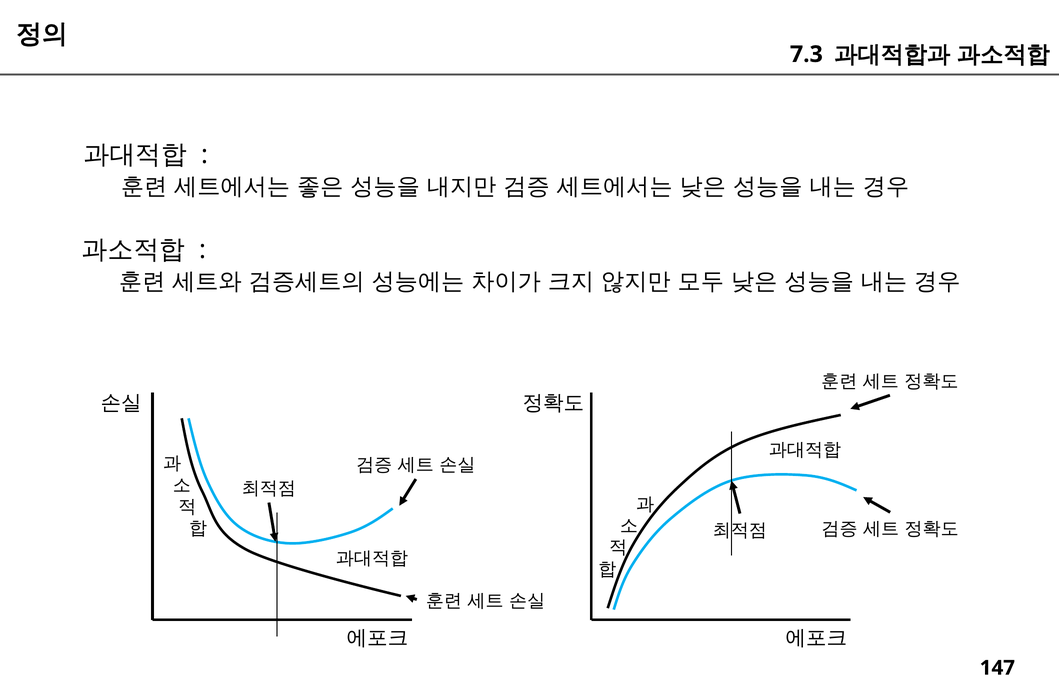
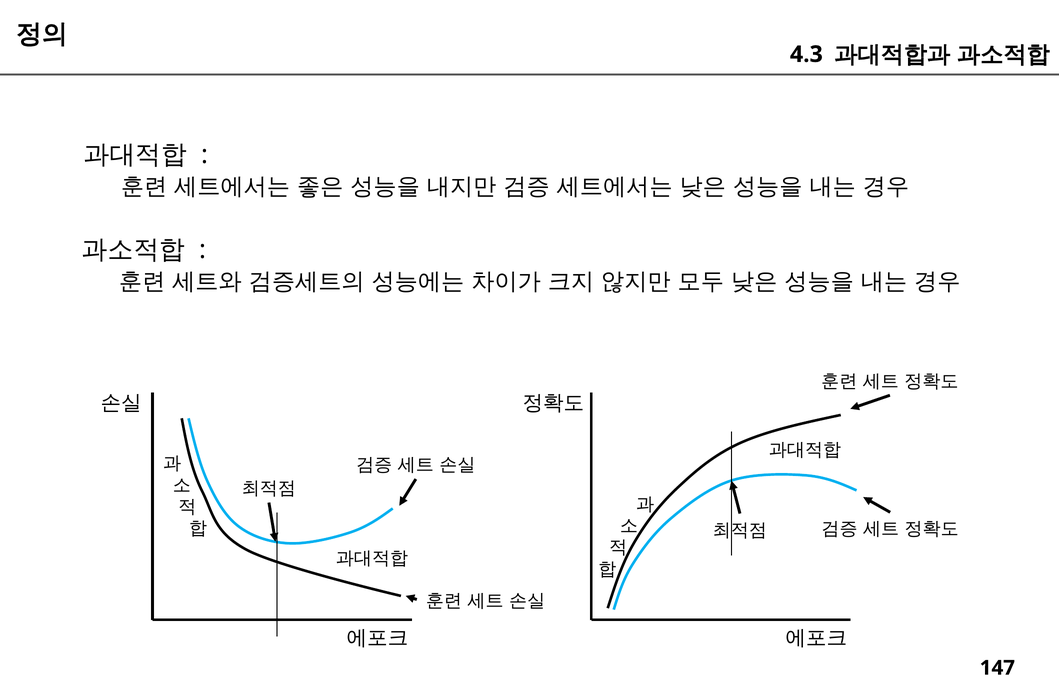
7.3: 7.3 -> 4.3
